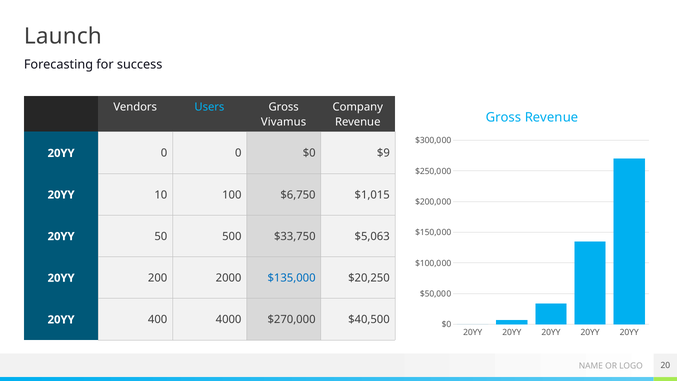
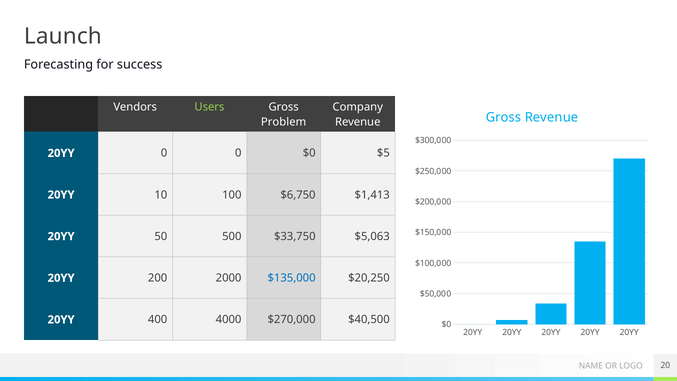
Users colour: light blue -> light green
Vivamus: Vivamus -> Problem
$9: $9 -> $5
$1,015: $1,015 -> $1,413
